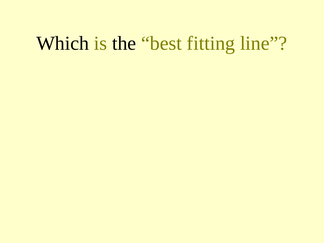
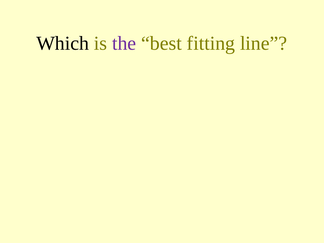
the colour: black -> purple
